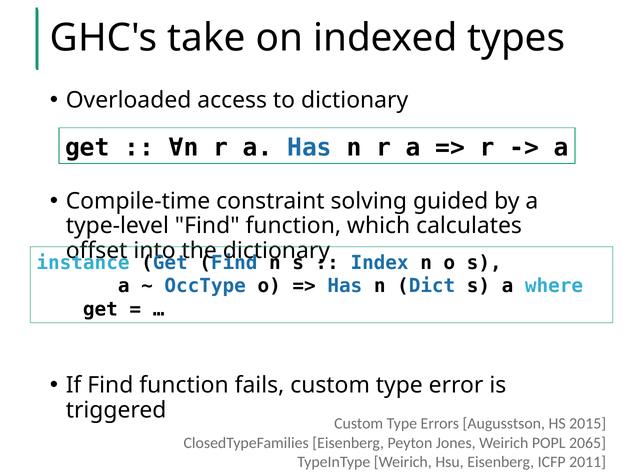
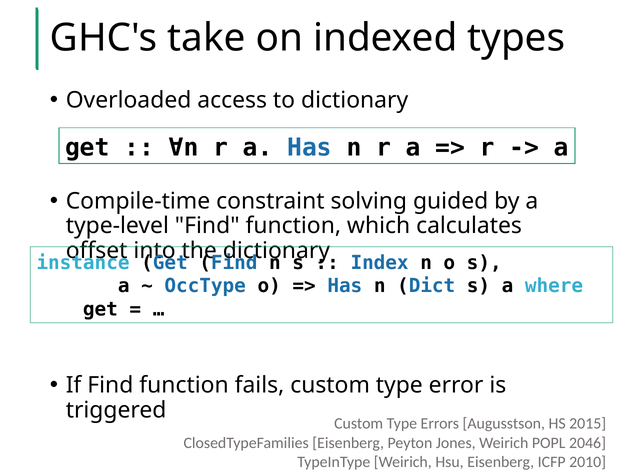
2065: 2065 -> 2046
2011: 2011 -> 2010
